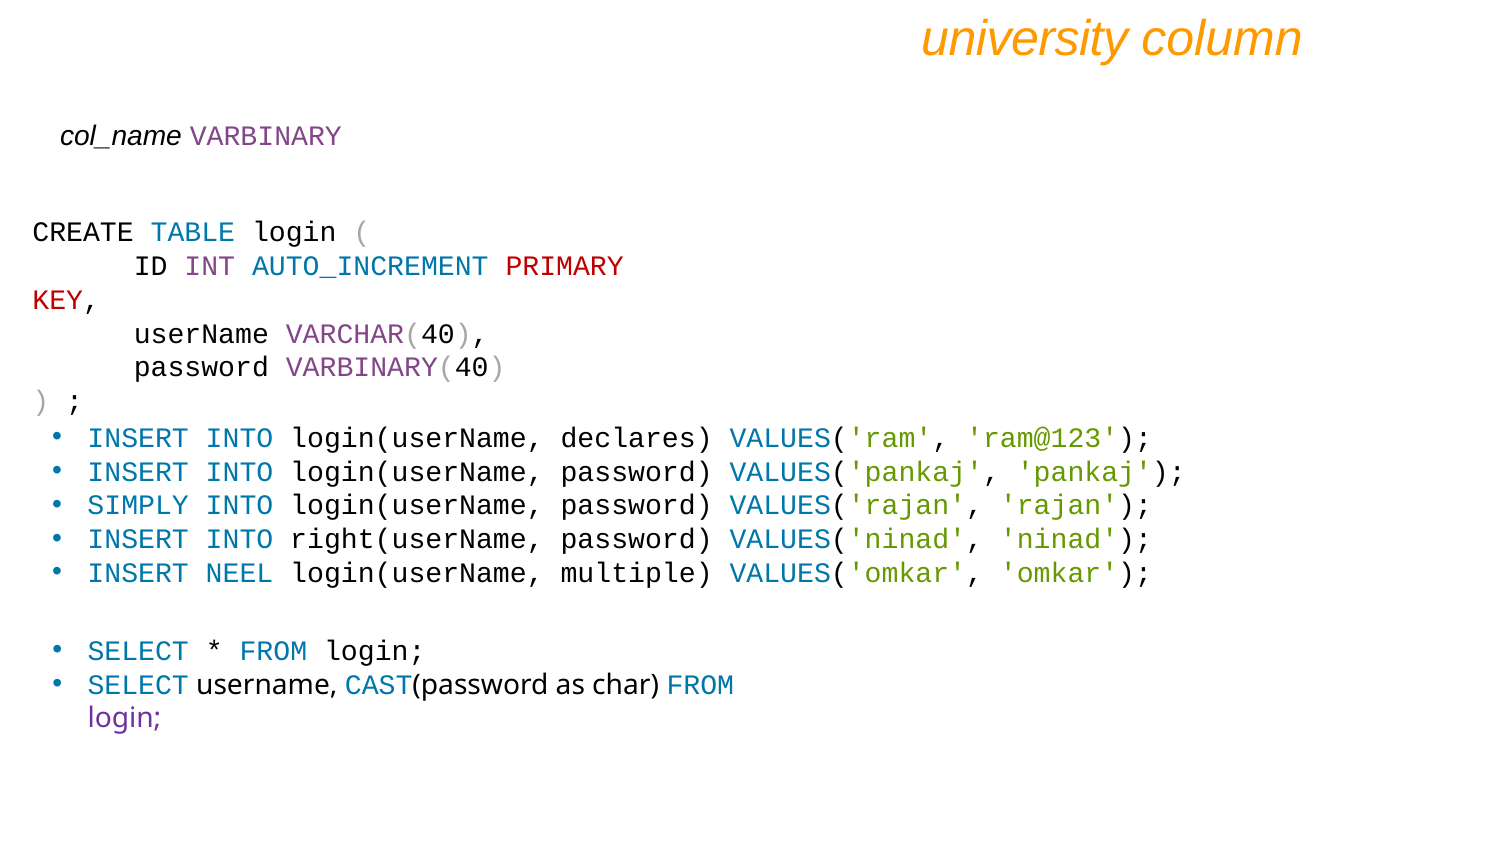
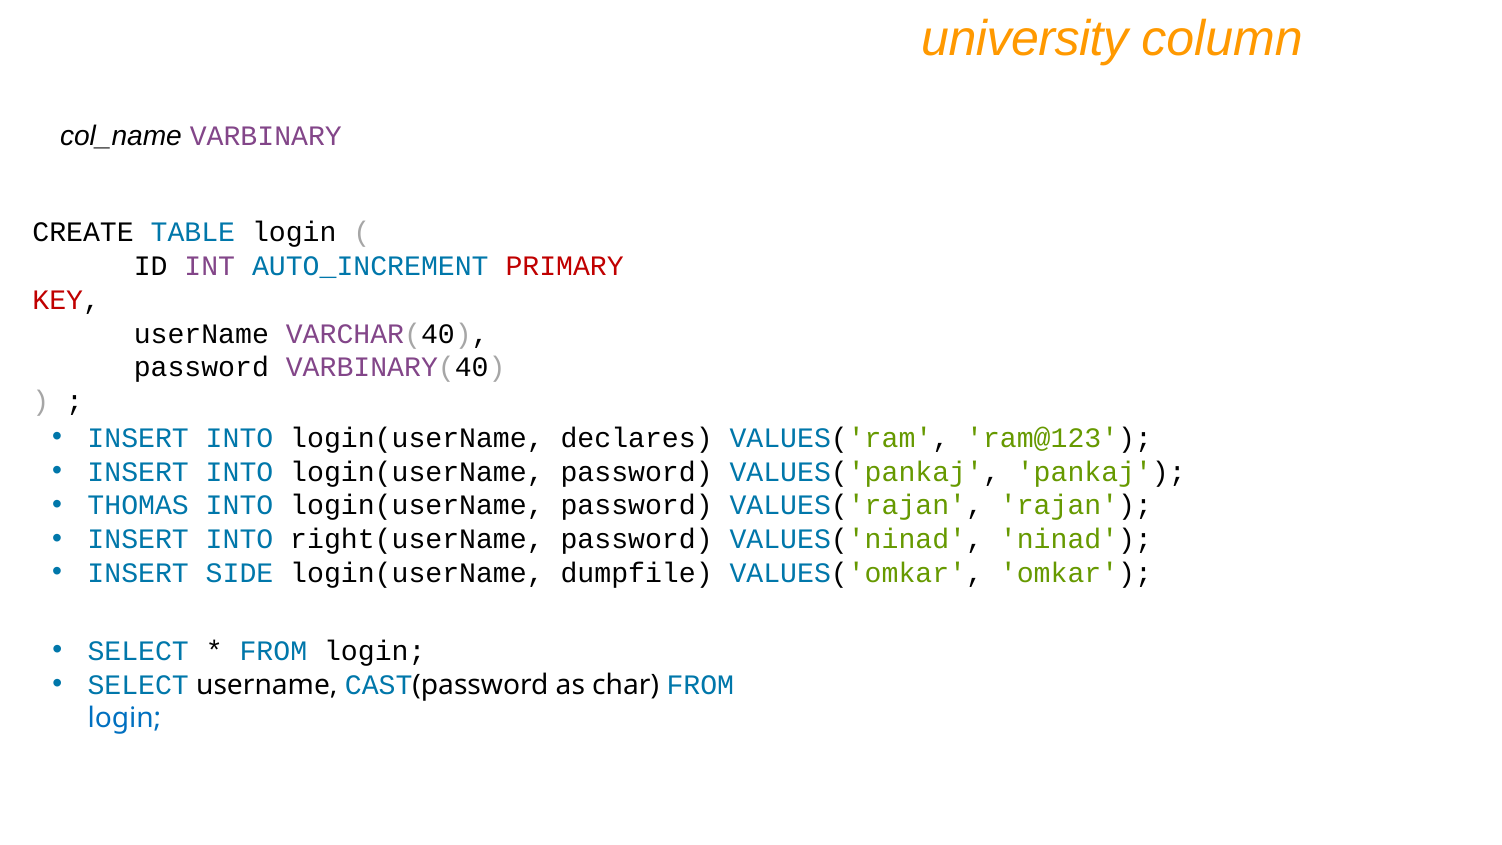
SIMPLY: SIMPLY -> THOMAS
NEEL: NEEL -> SIDE
multiple: multiple -> dumpfile
login at (124, 718) colour: purple -> blue
